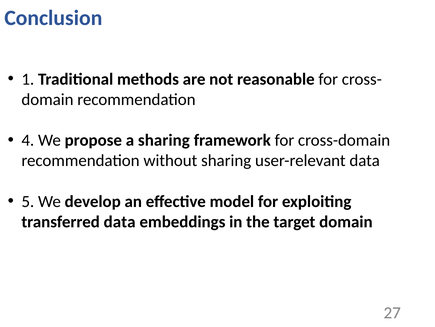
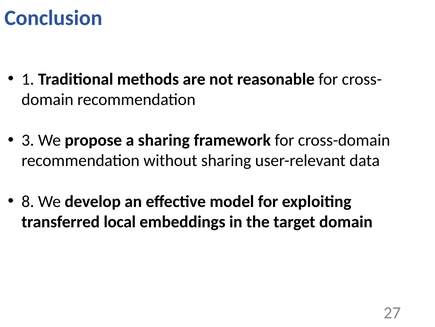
4: 4 -> 3
5: 5 -> 8
transferred data: data -> local
